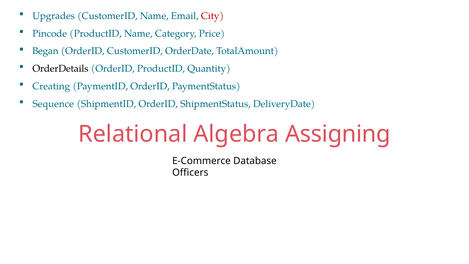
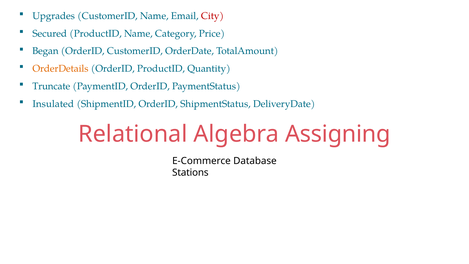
Pincode: Pincode -> Secured
OrderDetails colour: black -> orange
Creating: Creating -> Truncate
Sequence: Sequence -> Insulated
Officers: Officers -> Stations
